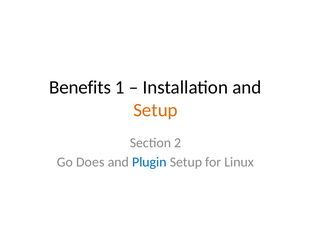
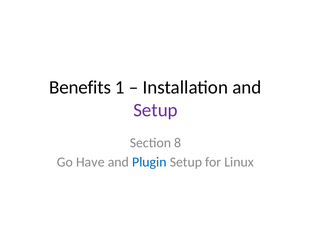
Setup at (155, 110) colour: orange -> purple
2: 2 -> 8
Does: Does -> Have
